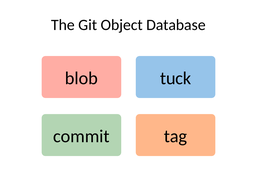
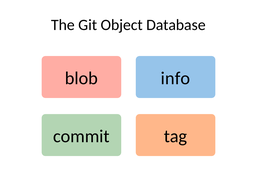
tuck: tuck -> info
